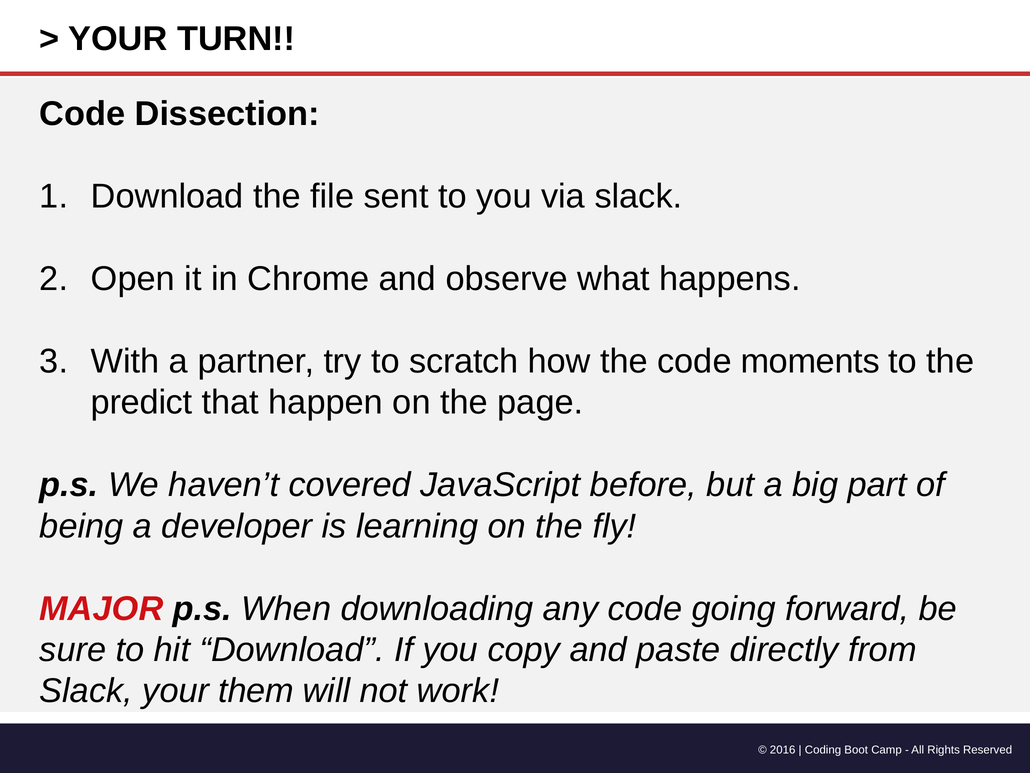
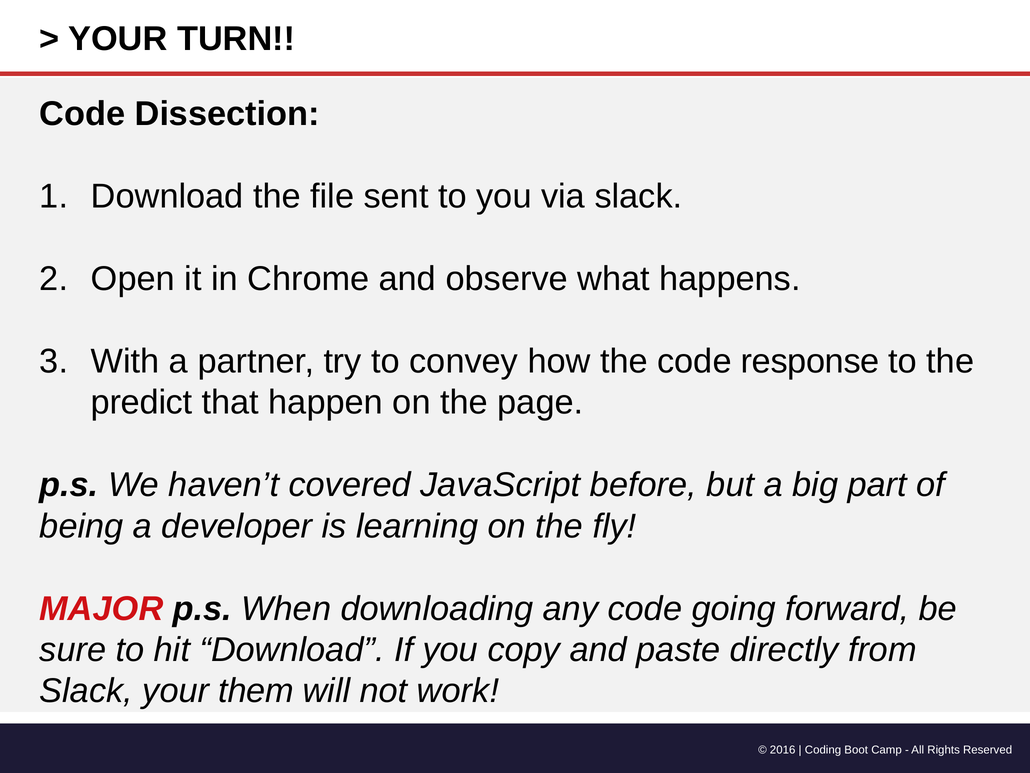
scratch: scratch -> convey
moments: moments -> response
